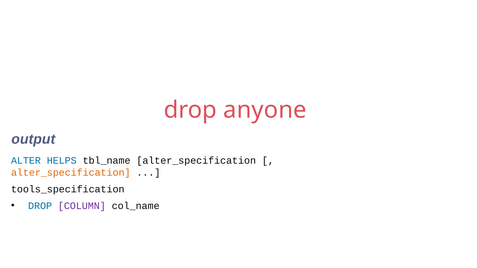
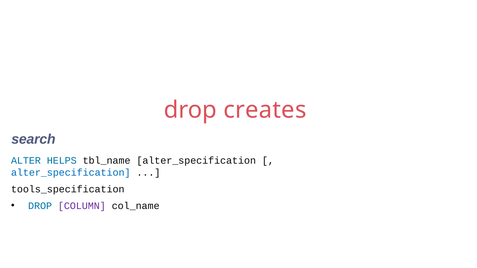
anyone: anyone -> creates
output: output -> search
alter_specification at (71, 173) colour: orange -> blue
